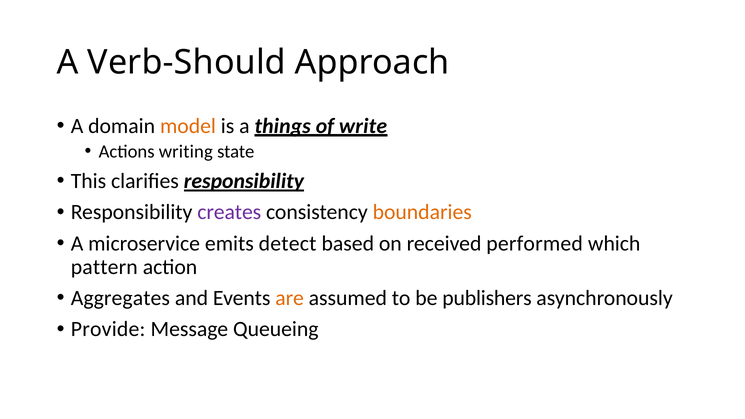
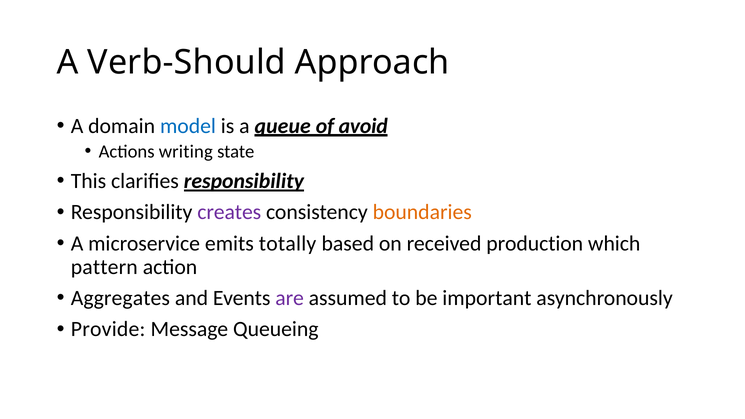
model colour: orange -> blue
things: things -> queue
write: write -> avoid
detect: detect -> totally
performed: performed -> production
are colour: orange -> purple
publishers: publishers -> important
